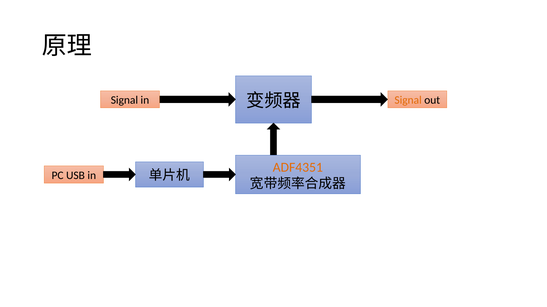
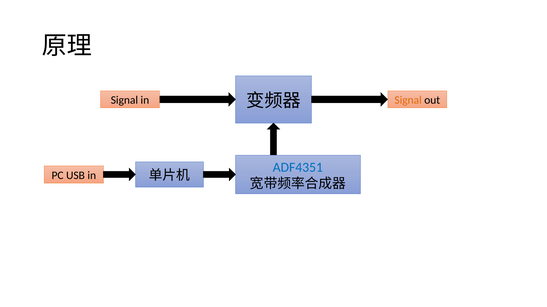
ADF4351 colour: orange -> blue
